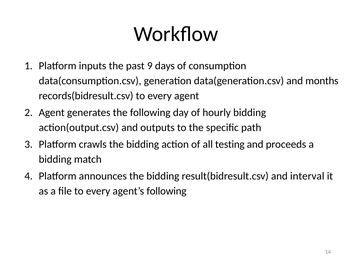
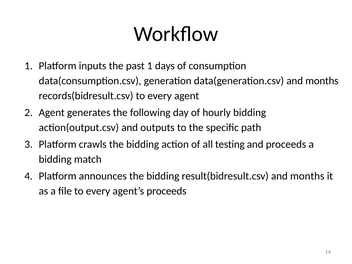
past 9: 9 -> 1
result(bidresult.csv and interval: interval -> months
agent’s following: following -> proceeds
